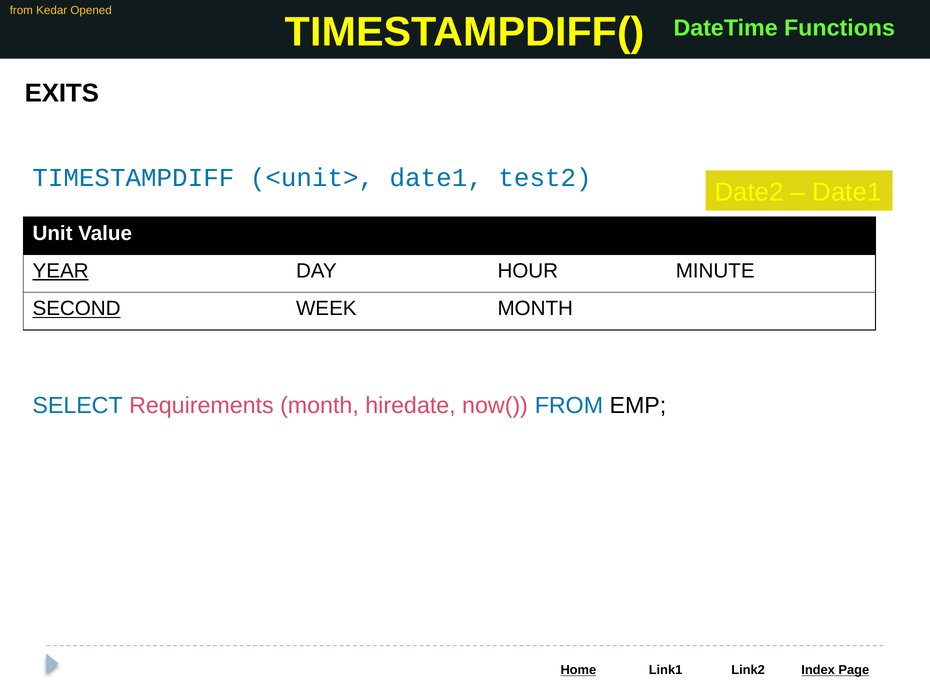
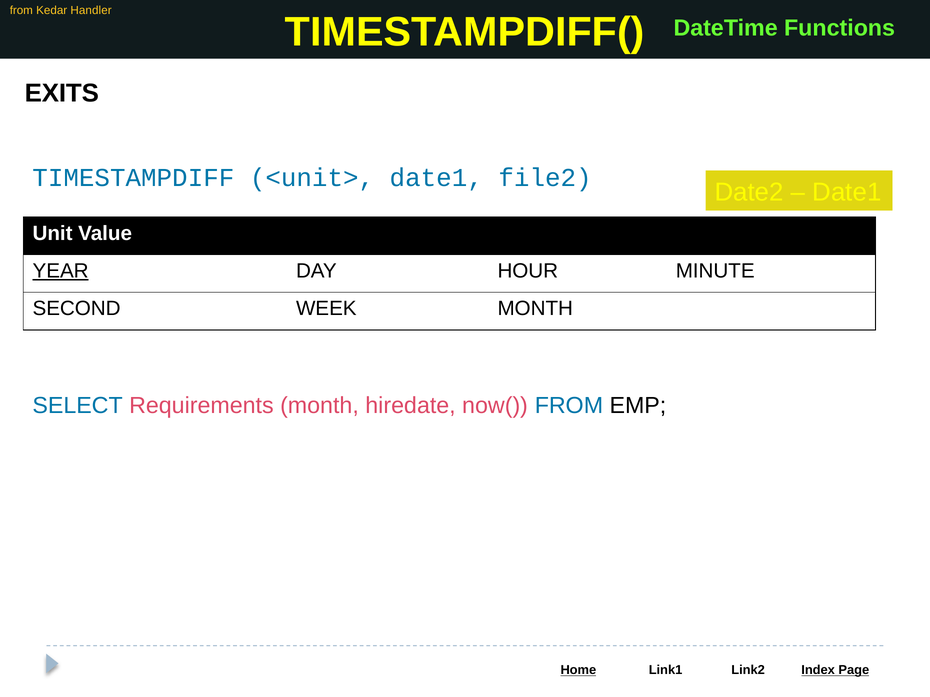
Opened: Opened -> Handler
test2: test2 -> file2
SECOND underline: present -> none
